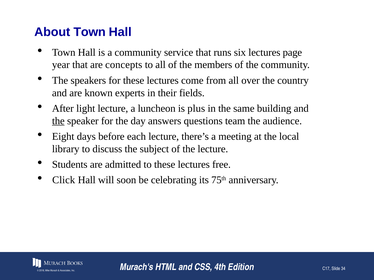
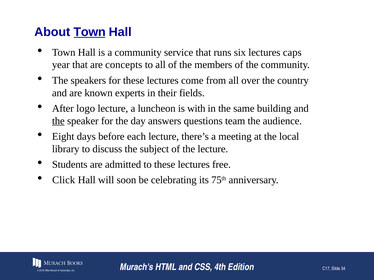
Town at (90, 32) underline: none -> present
page: page -> caps
light: light -> logo
plus: plus -> with
